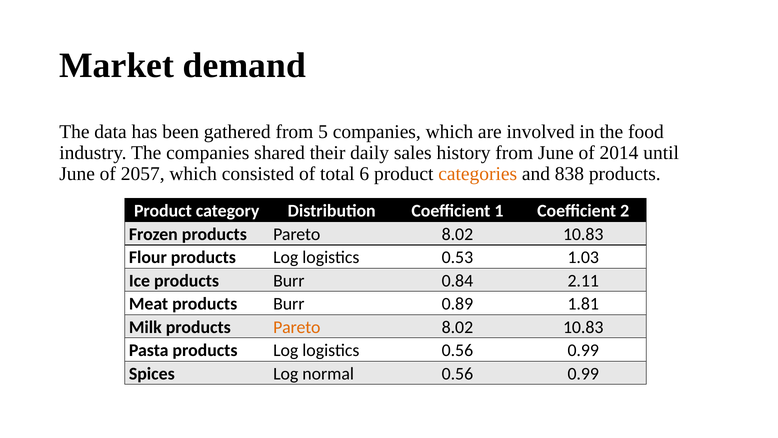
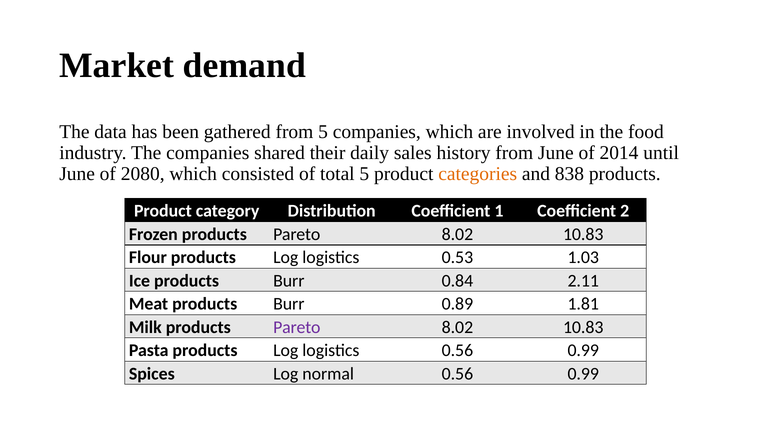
2057: 2057 -> 2080
total 6: 6 -> 5
Pareto at (297, 327) colour: orange -> purple
